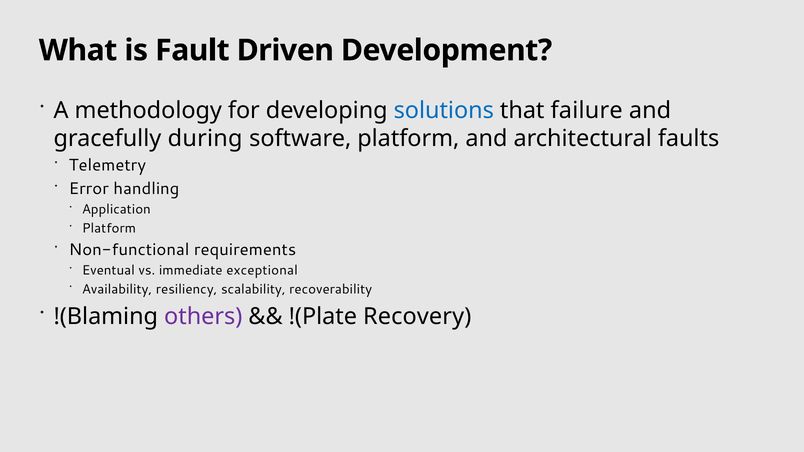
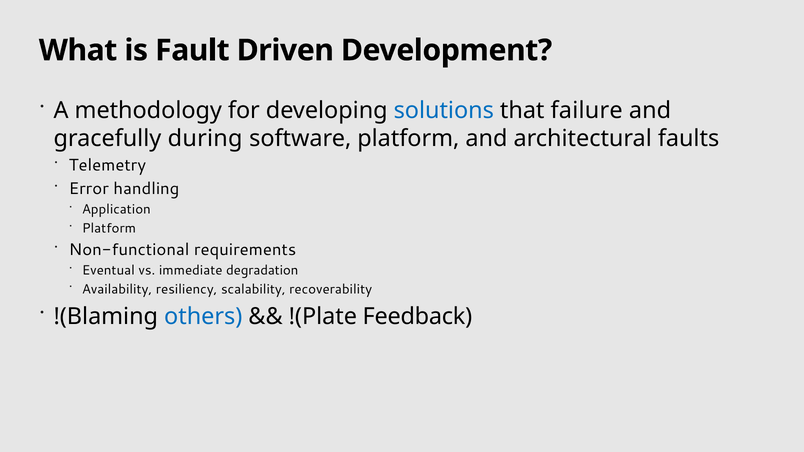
exceptional: exceptional -> degradation
others colour: purple -> blue
Recovery: Recovery -> Feedback
